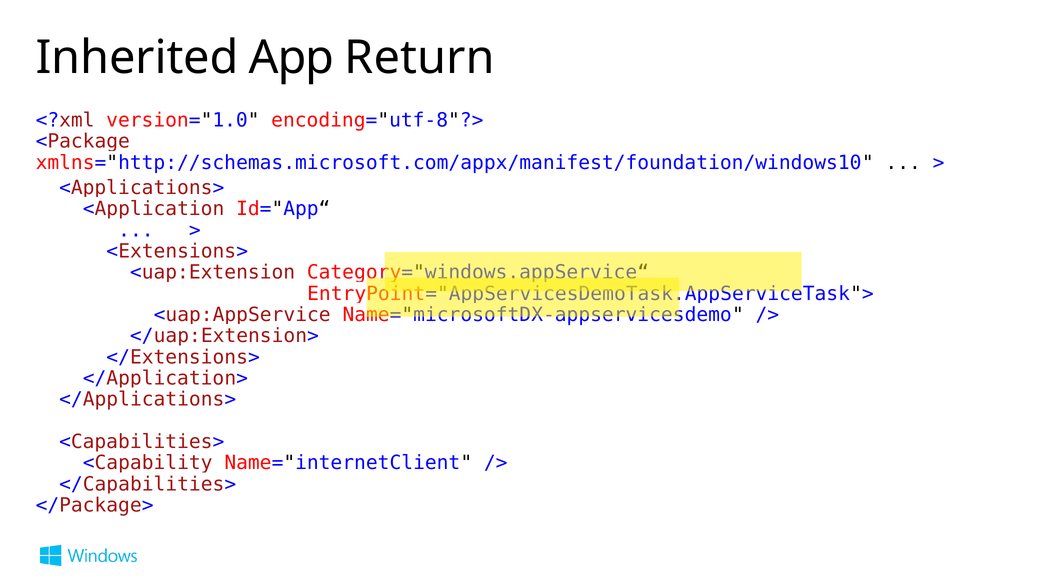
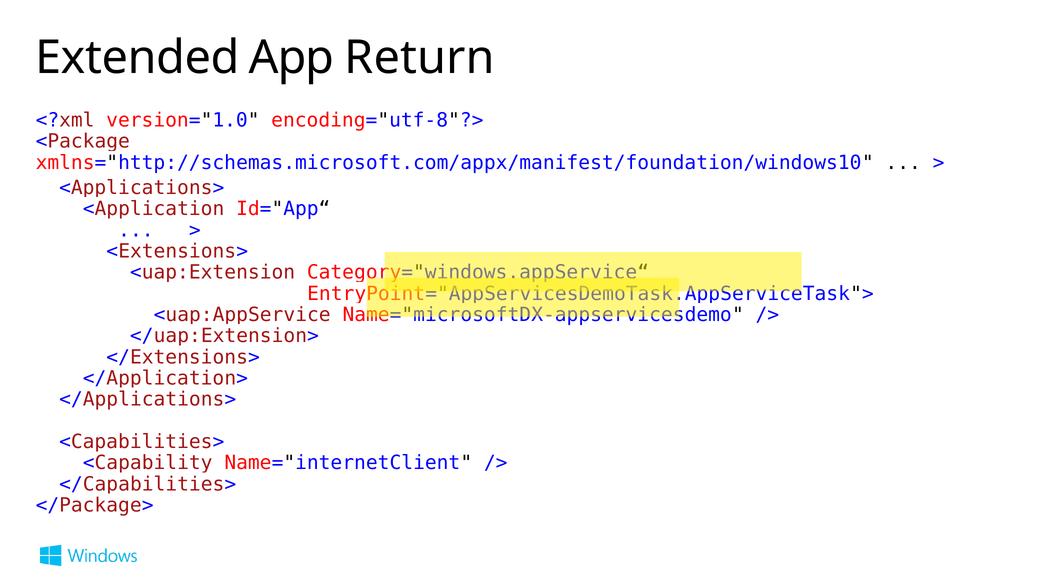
Inherited: Inherited -> Extended
